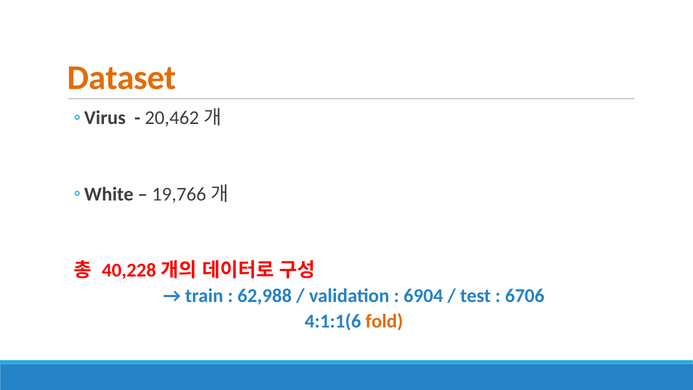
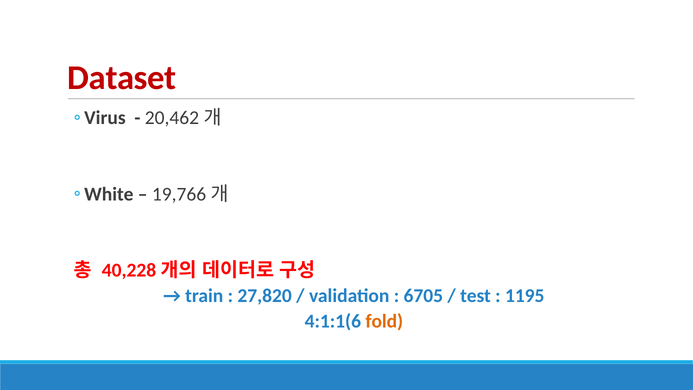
Dataset colour: orange -> red
62,988: 62,988 -> 27,820
6904: 6904 -> 6705
6706: 6706 -> 1195
